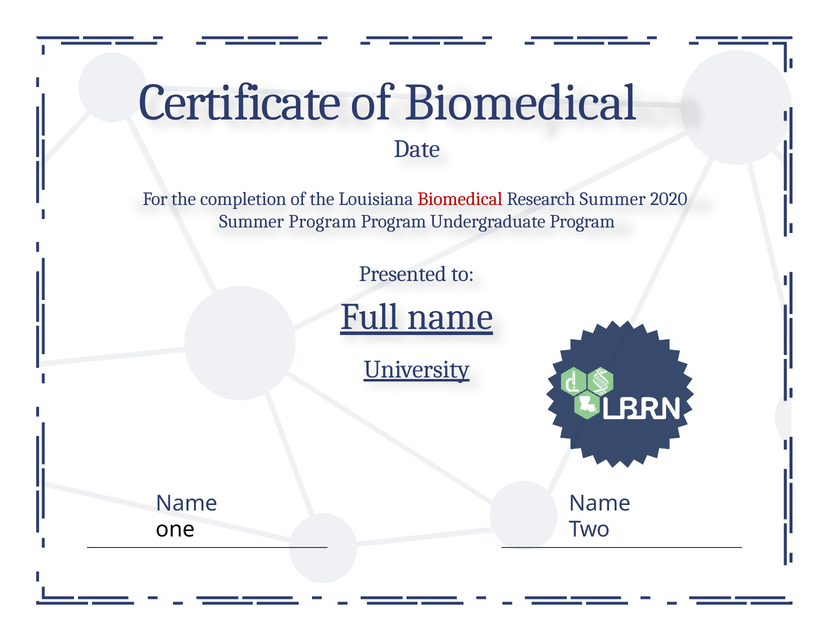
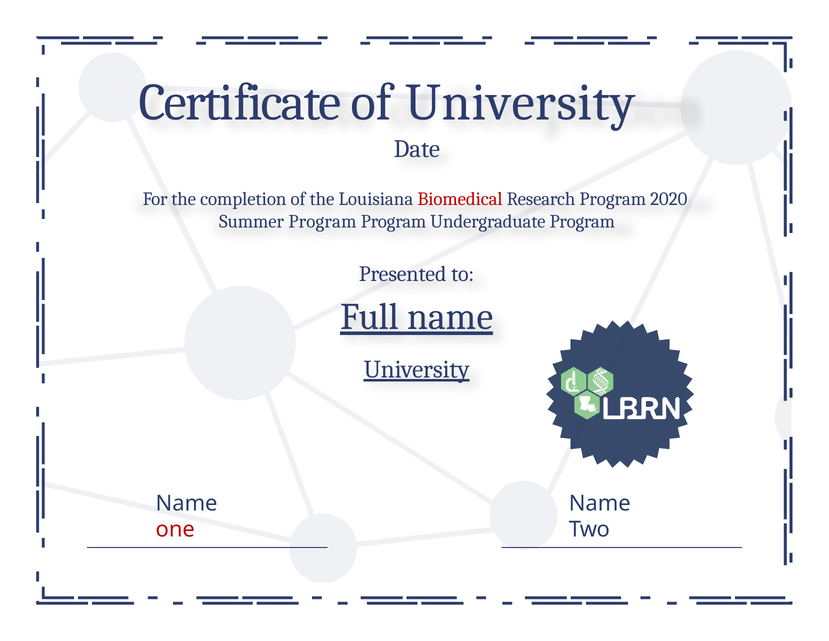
of Biomedical: Biomedical -> University
Research Summer: Summer -> Program
one colour: black -> red
